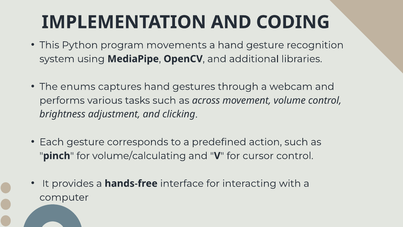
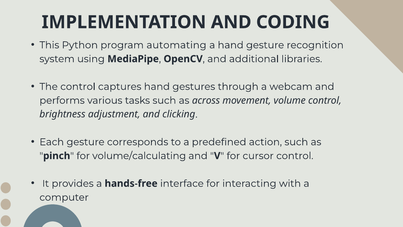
movements: movements -> automating
The enums: enums -> control
